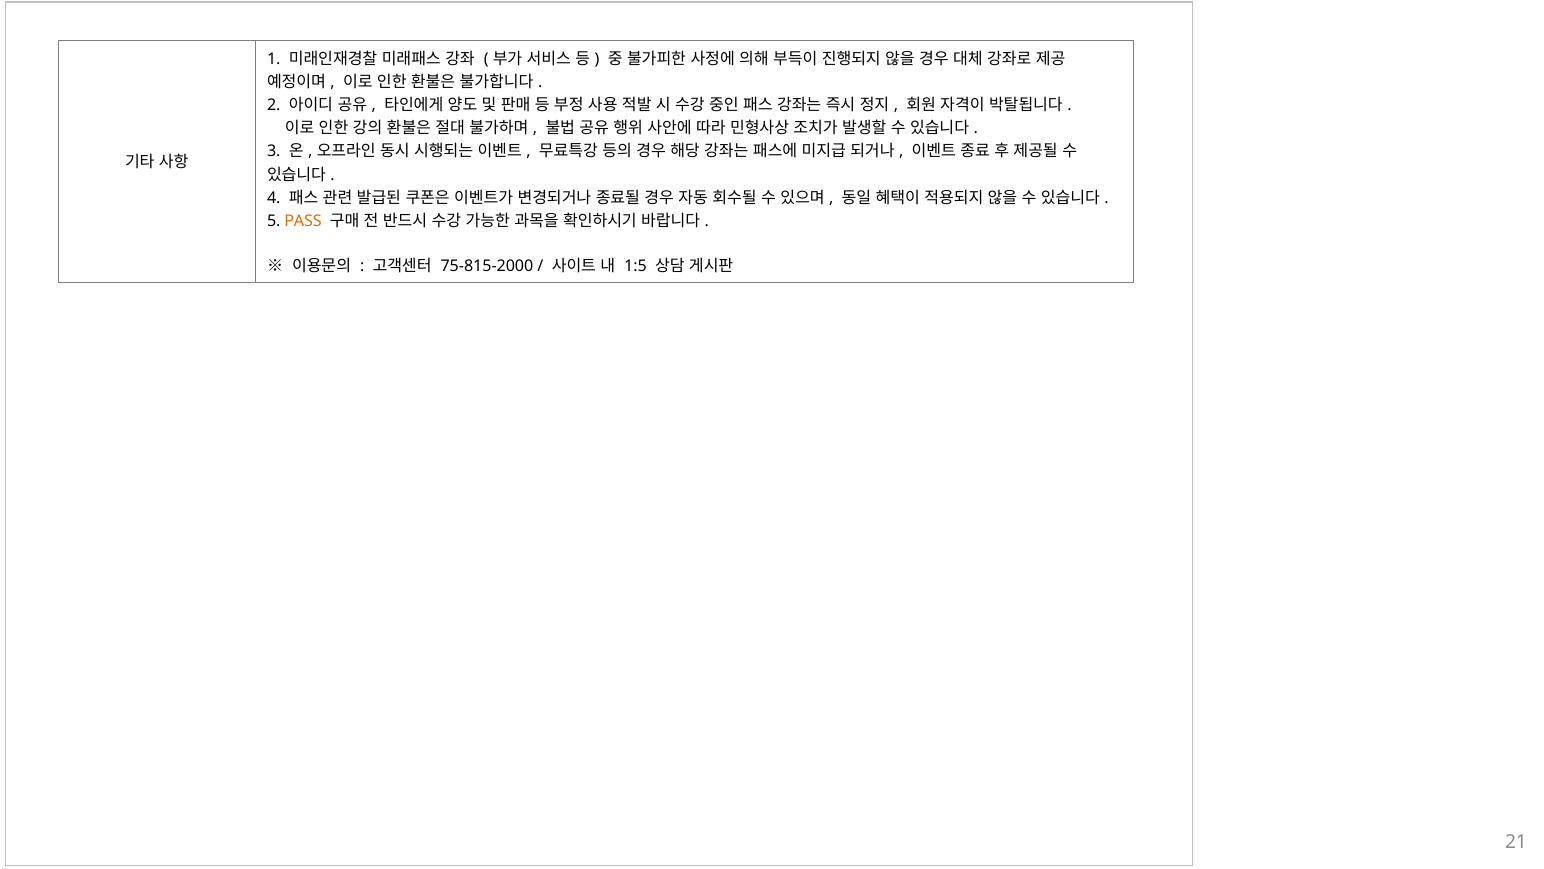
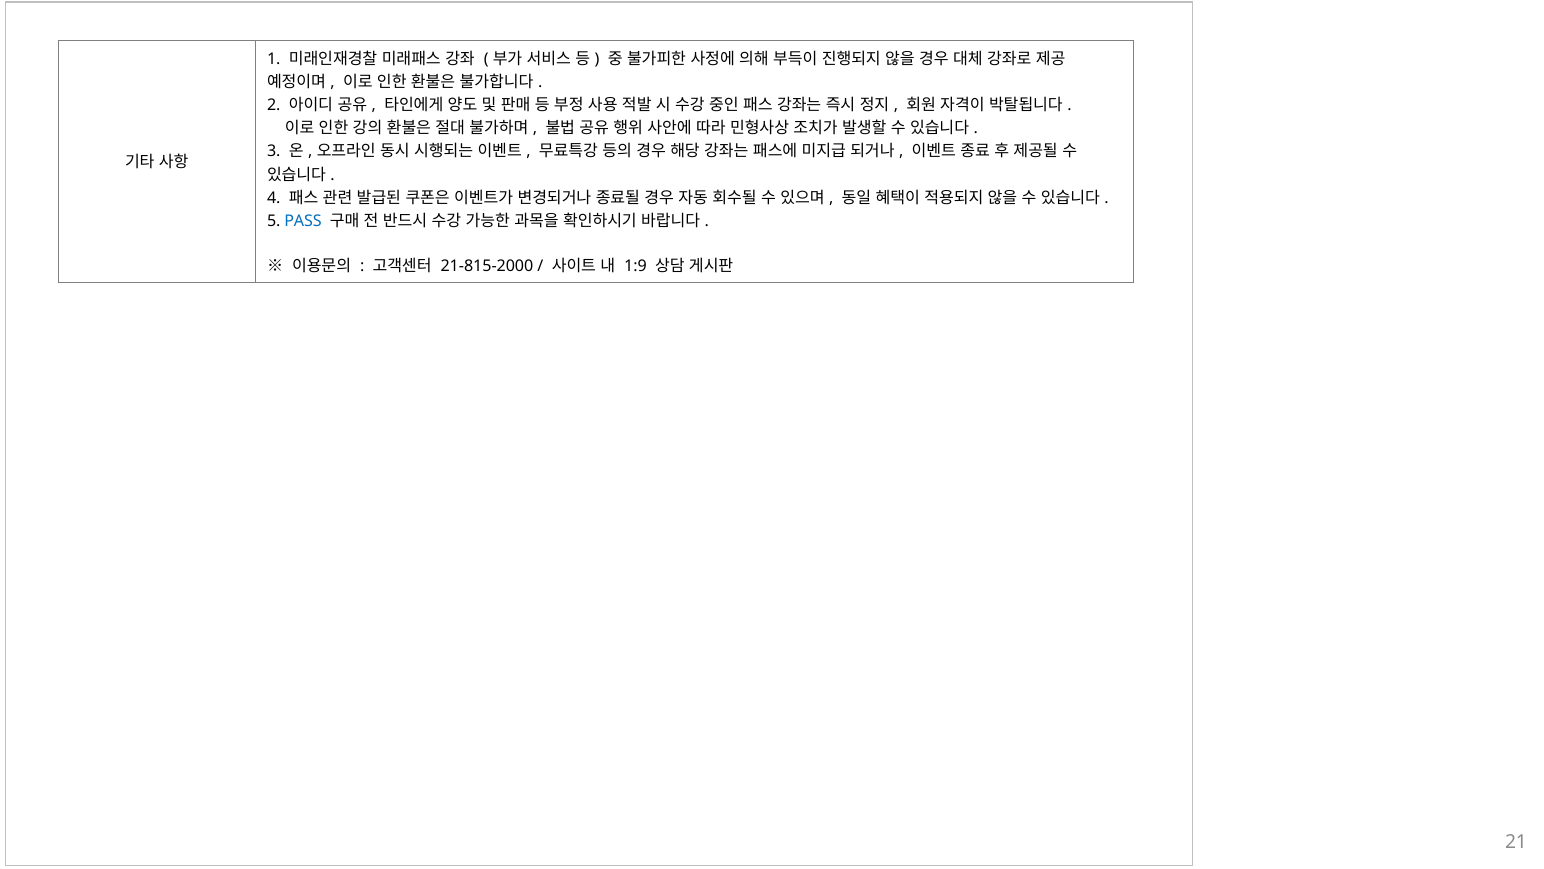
PASS colour: orange -> blue
75-815-2000: 75-815-2000 -> 21-815-2000
1:5: 1:5 -> 1:9
